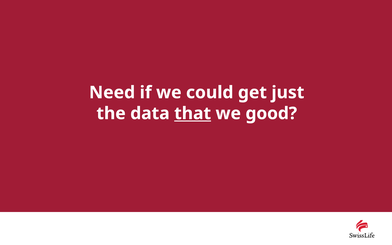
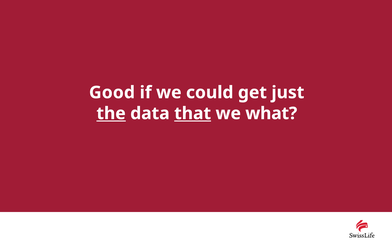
Need: Need -> Good
the underline: none -> present
good: good -> what
